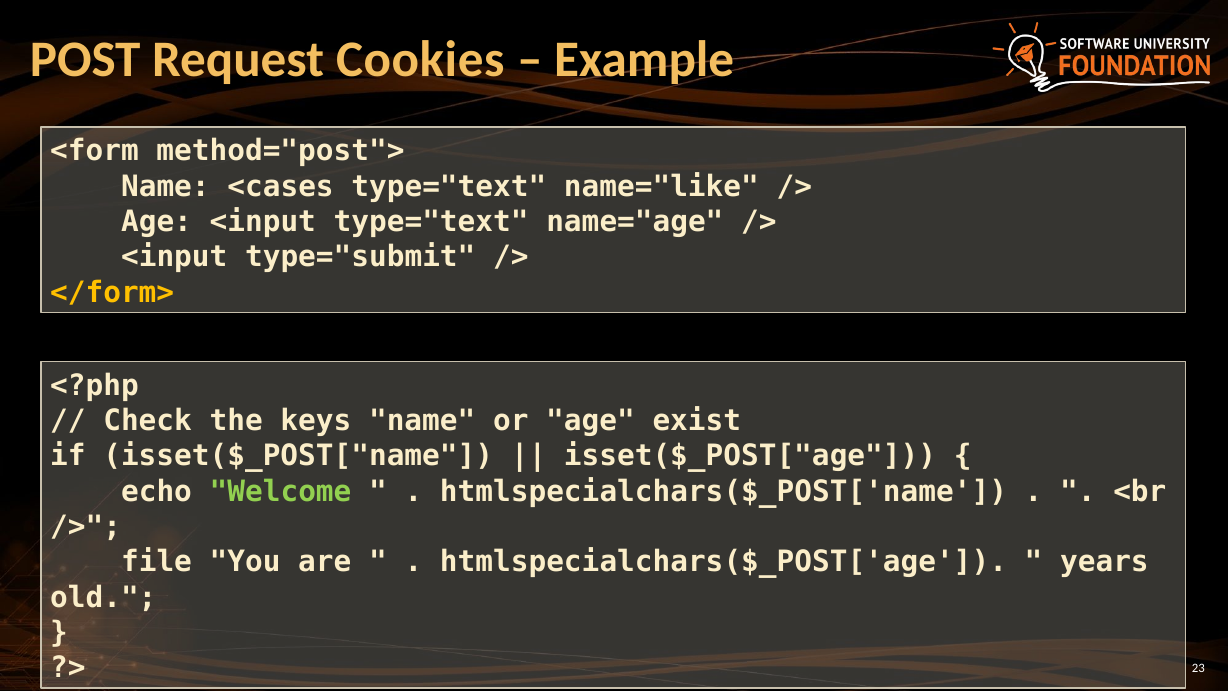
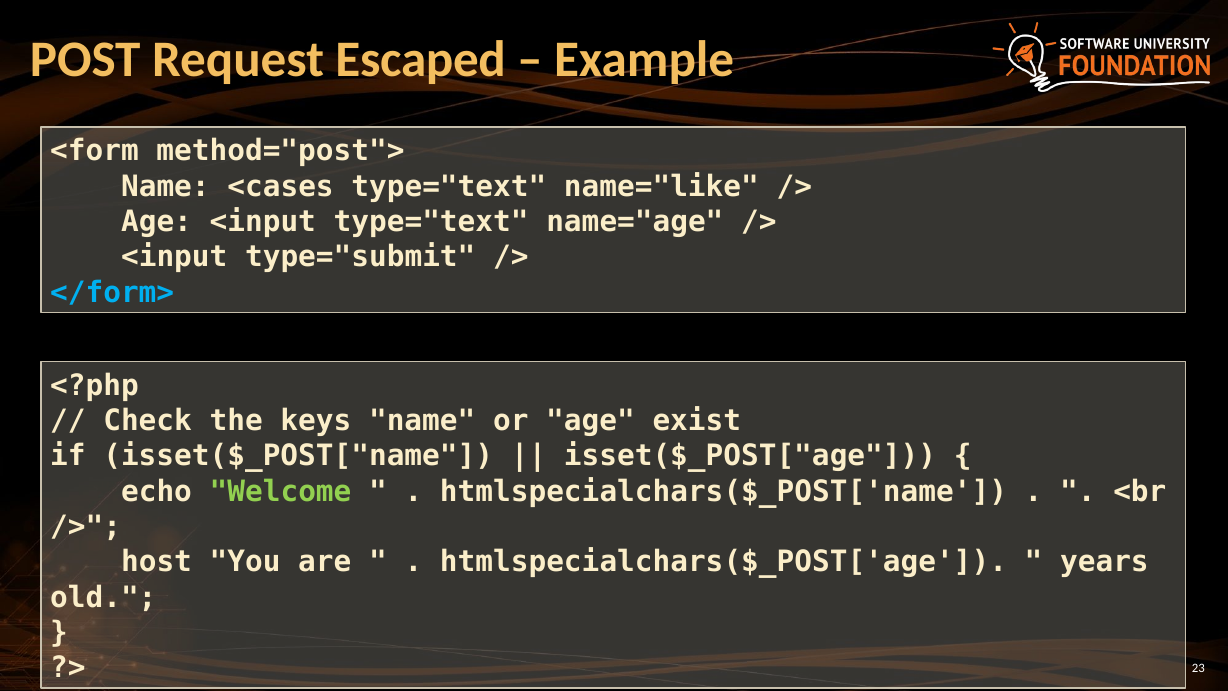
Cookies: Cookies -> Escaped
</form> colour: yellow -> light blue
file: file -> host
